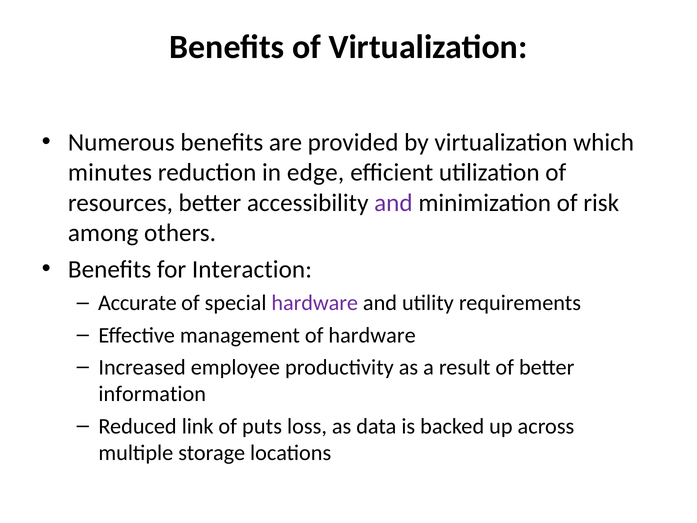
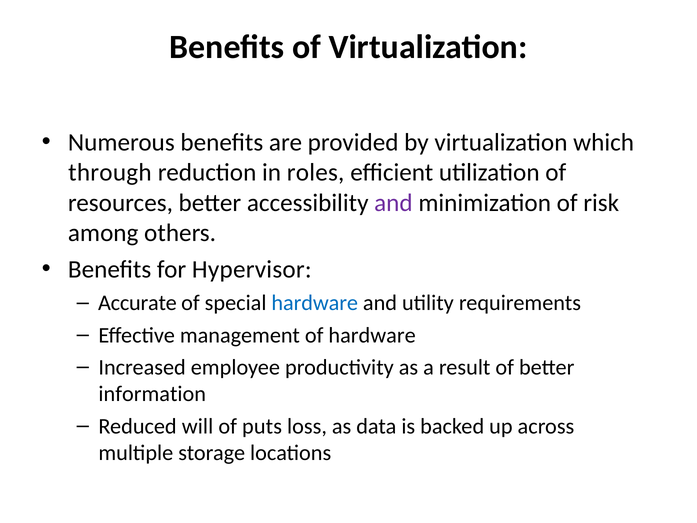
minutes: minutes -> through
edge: edge -> roles
Interaction: Interaction -> Hypervisor
hardware at (315, 303) colour: purple -> blue
link: link -> will
